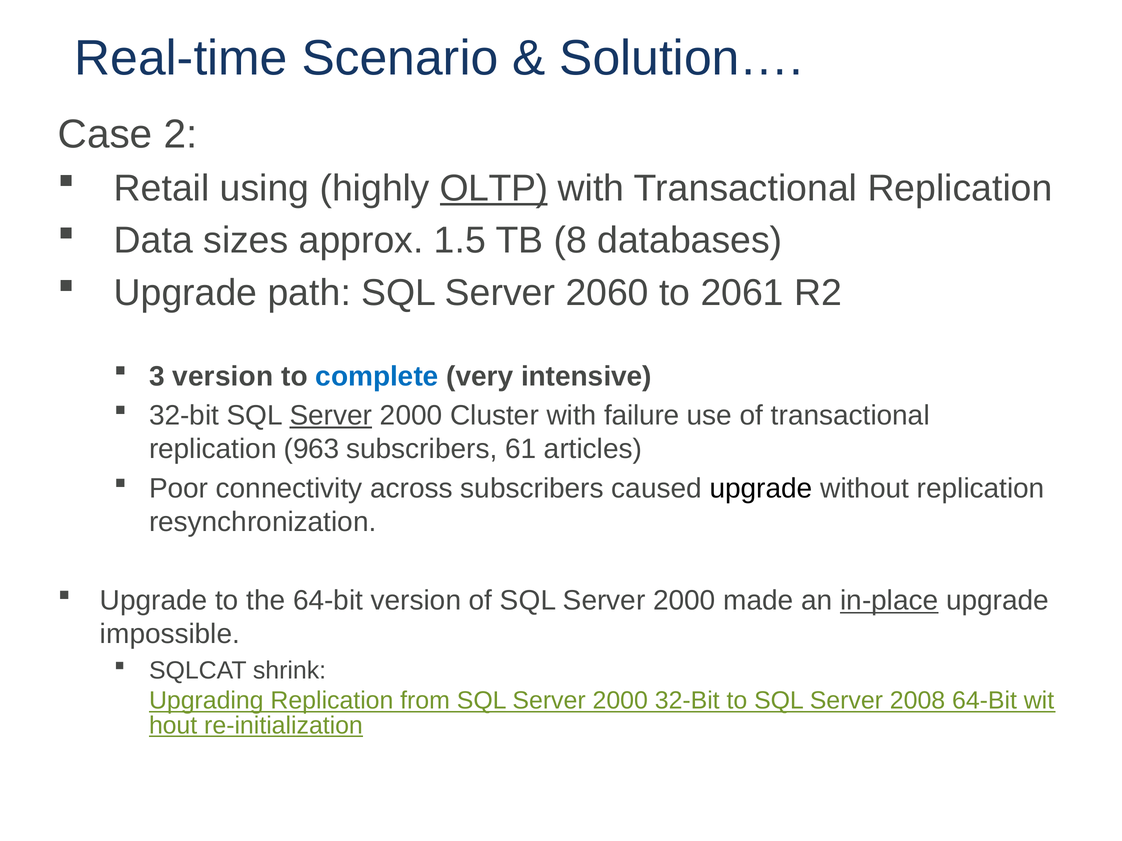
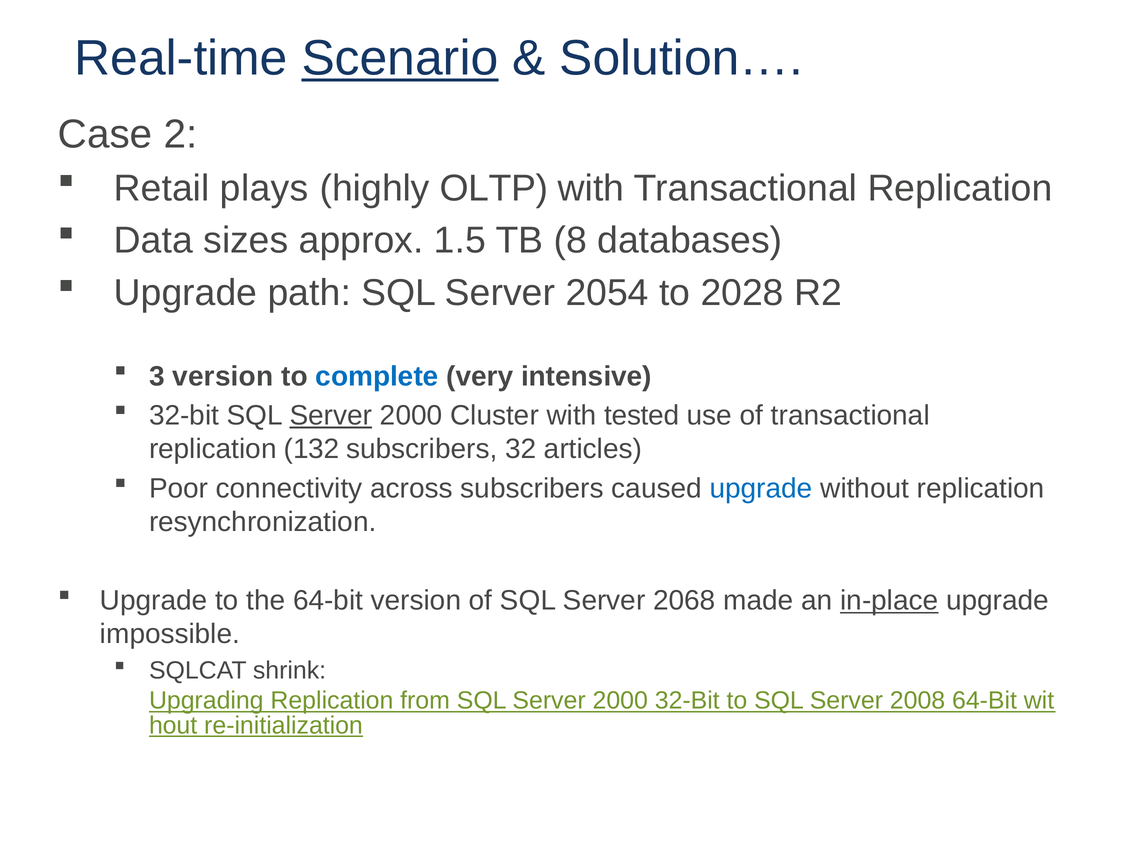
Scenario underline: none -> present
using: using -> plays
OLTP underline: present -> none
2060: 2060 -> 2054
2061: 2061 -> 2028
failure: failure -> tested
963: 963 -> 132
61: 61 -> 32
upgrade at (761, 489) colour: black -> blue
of SQL Server 2000: 2000 -> 2068
